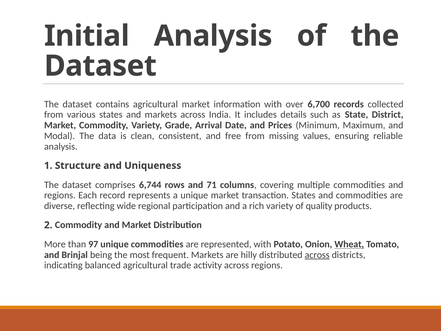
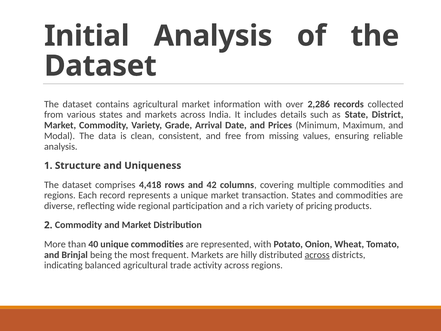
6,700: 6,700 -> 2,286
6,744: 6,744 -> 4,418
71: 71 -> 42
quality: quality -> pricing
97: 97 -> 40
Wheat underline: present -> none
